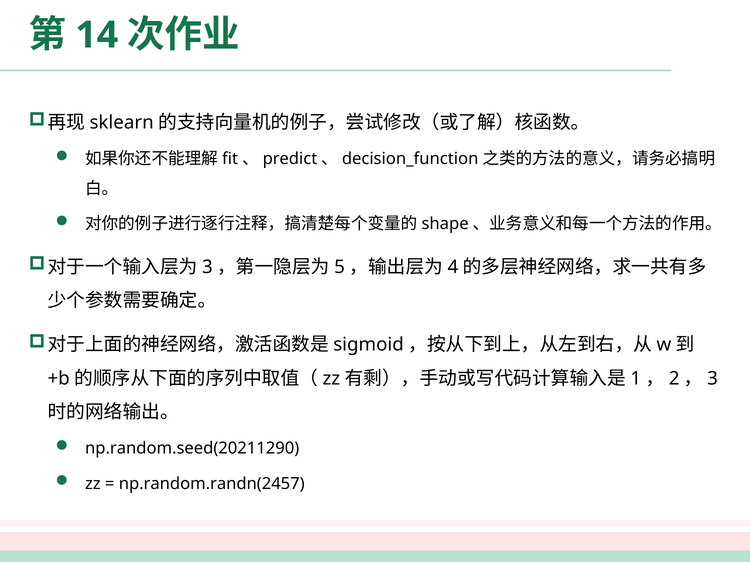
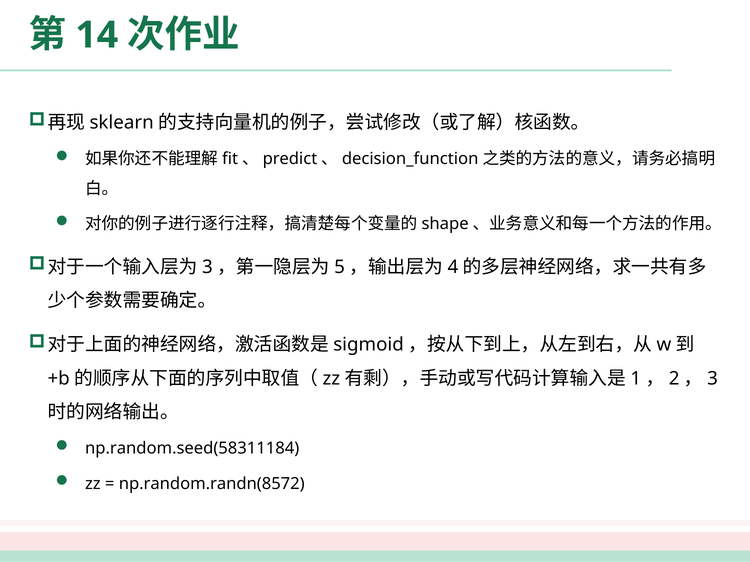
np.random.seed(20211290: np.random.seed(20211290 -> np.random.seed(58311184
np.random.randn(2457: np.random.randn(2457 -> np.random.randn(8572
